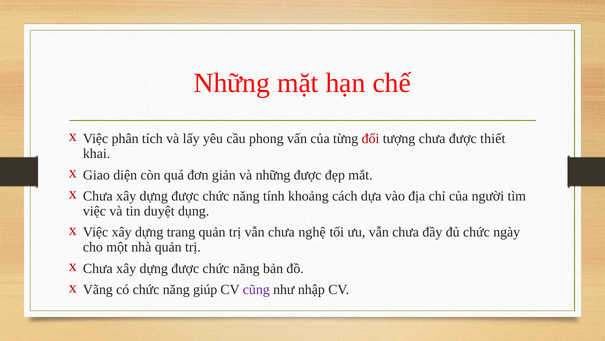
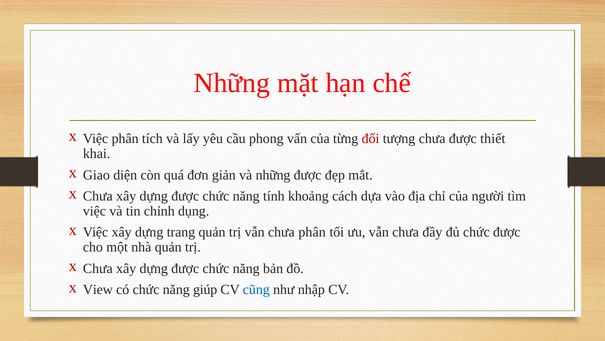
duyệt: duyệt -> chỉnh
chưa nghệ: nghệ -> phân
chức ngày: ngày -> được
Vãng: Vãng -> View
cũng colour: purple -> blue
